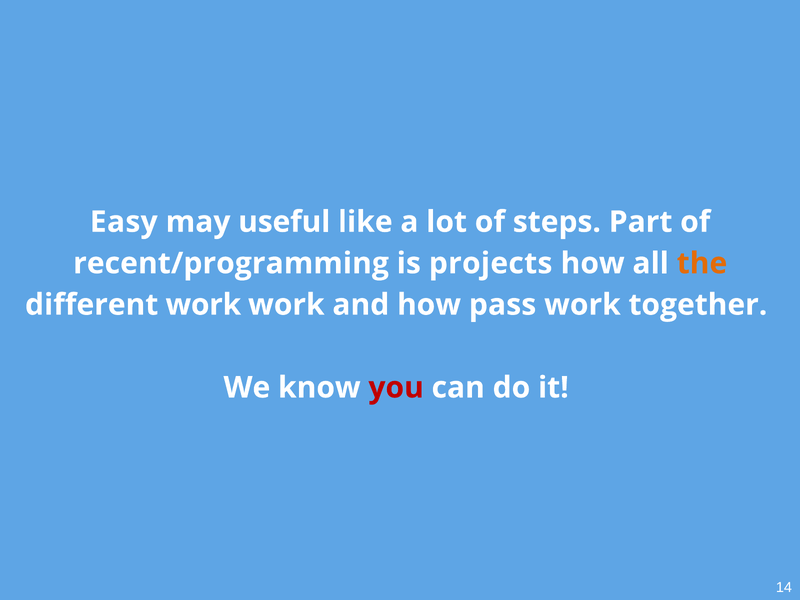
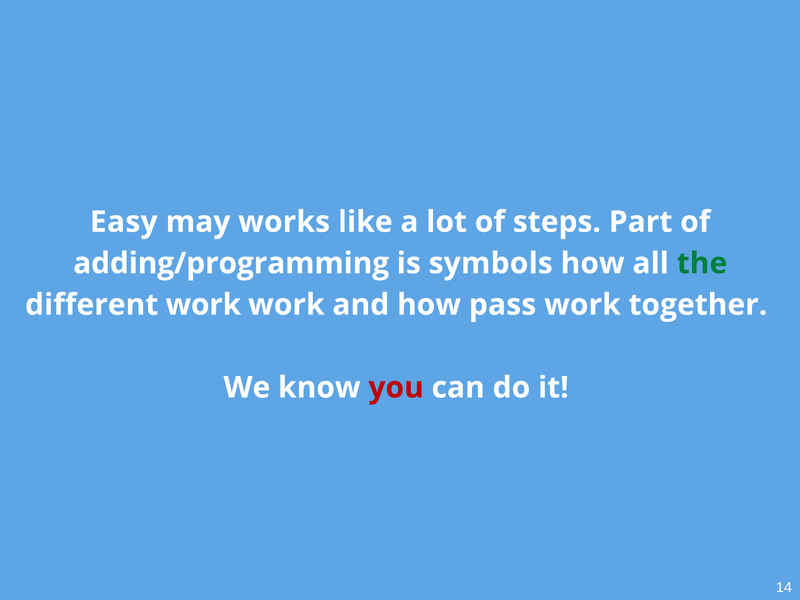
useful: useful -> works
recent/programming: recent/programming -> adding/programming
projects: projects -> symbols
the colour: orange -> green
